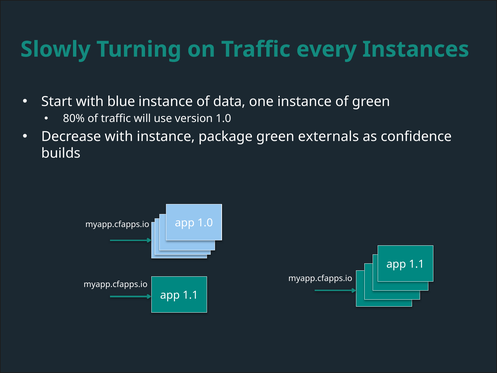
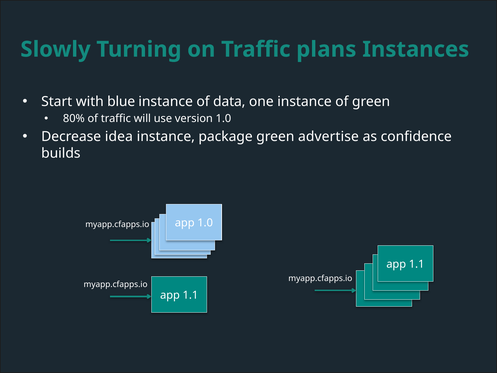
every: every -> plans
Decrease with: with -> idea
externals: externals -> advertise
